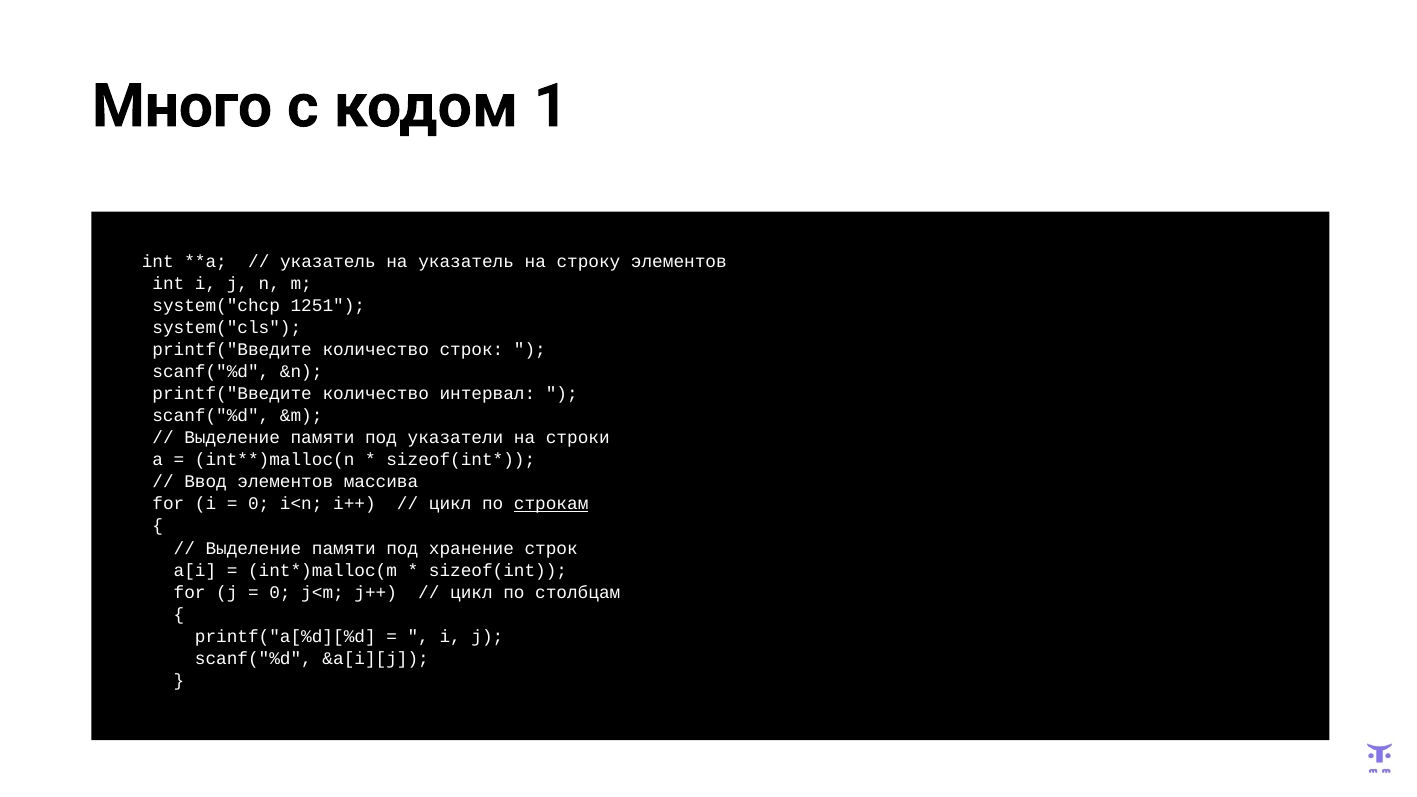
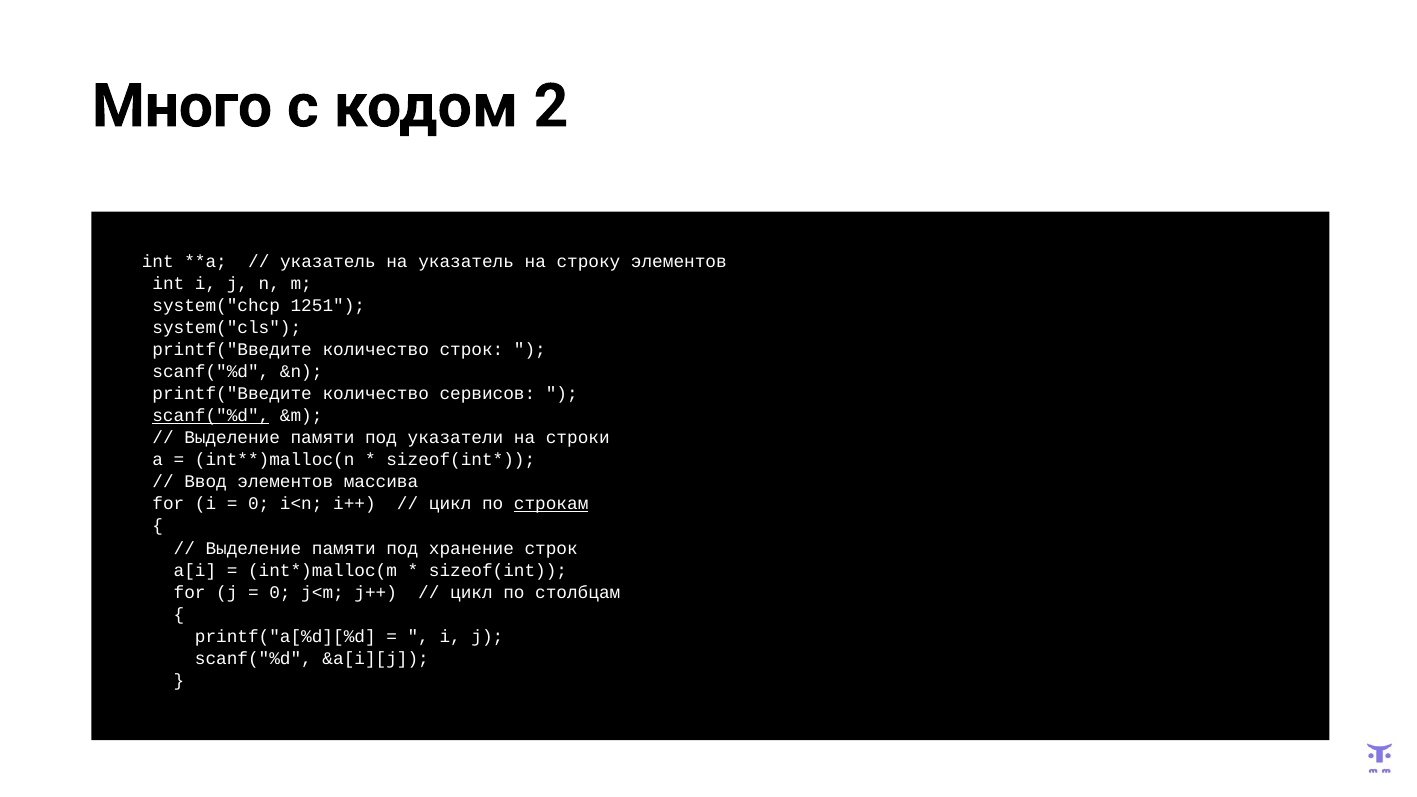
1: 1 -> 2
интервал: интервал -> сервисов
scanf("%d at (211, 416) underline: none -> present
